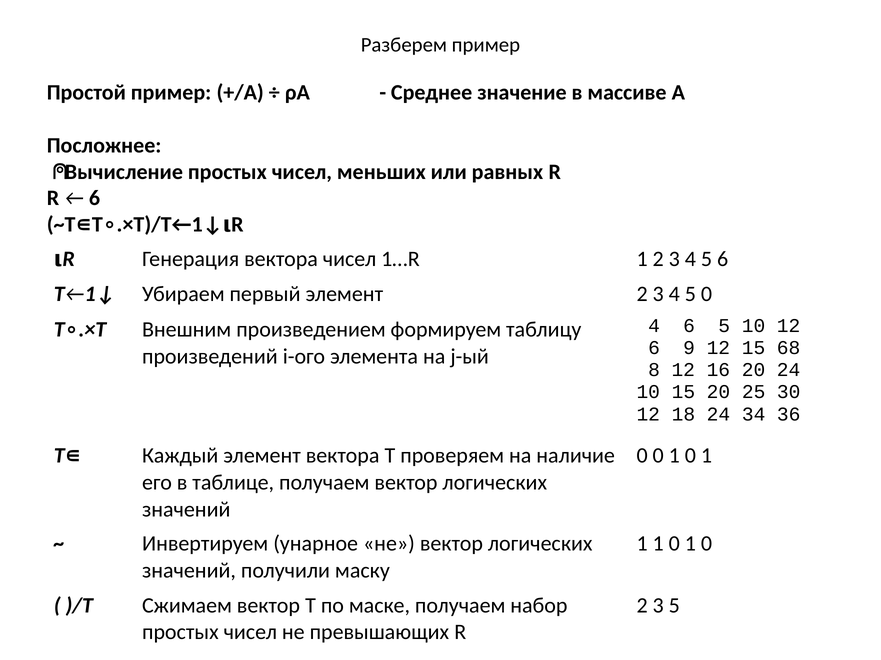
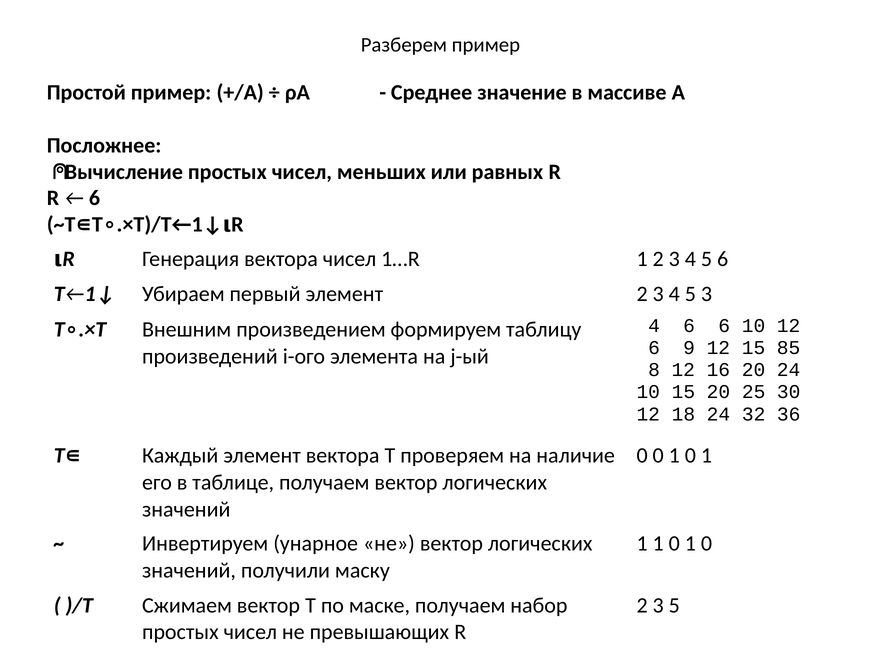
5 0: 0 -> 3
6 5: 5 -> 6
68: 68 -> 85
34: 34 -> 32
